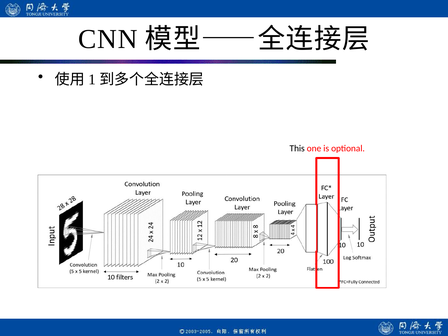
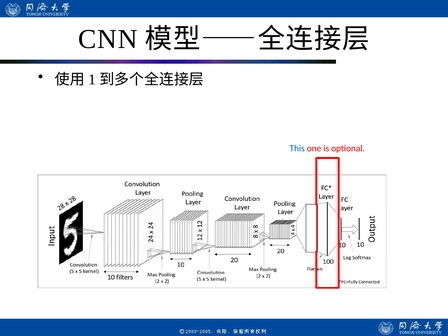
This colour: black -> blue
